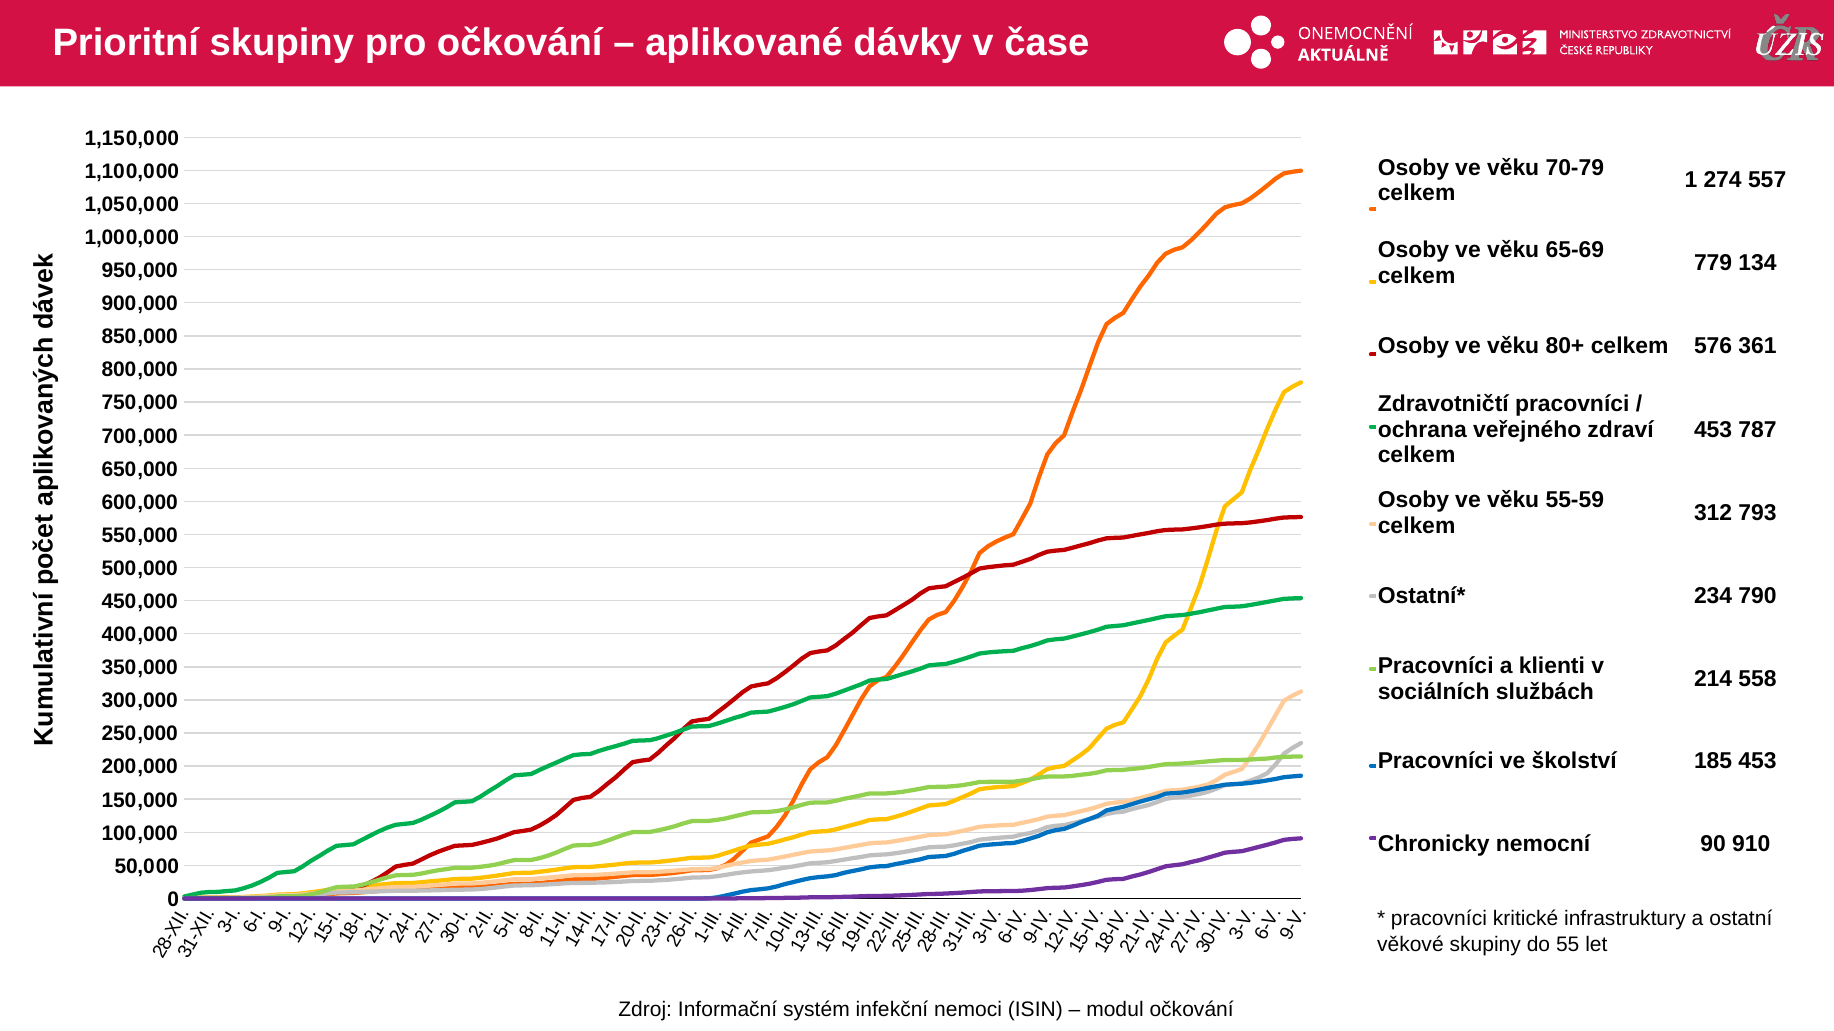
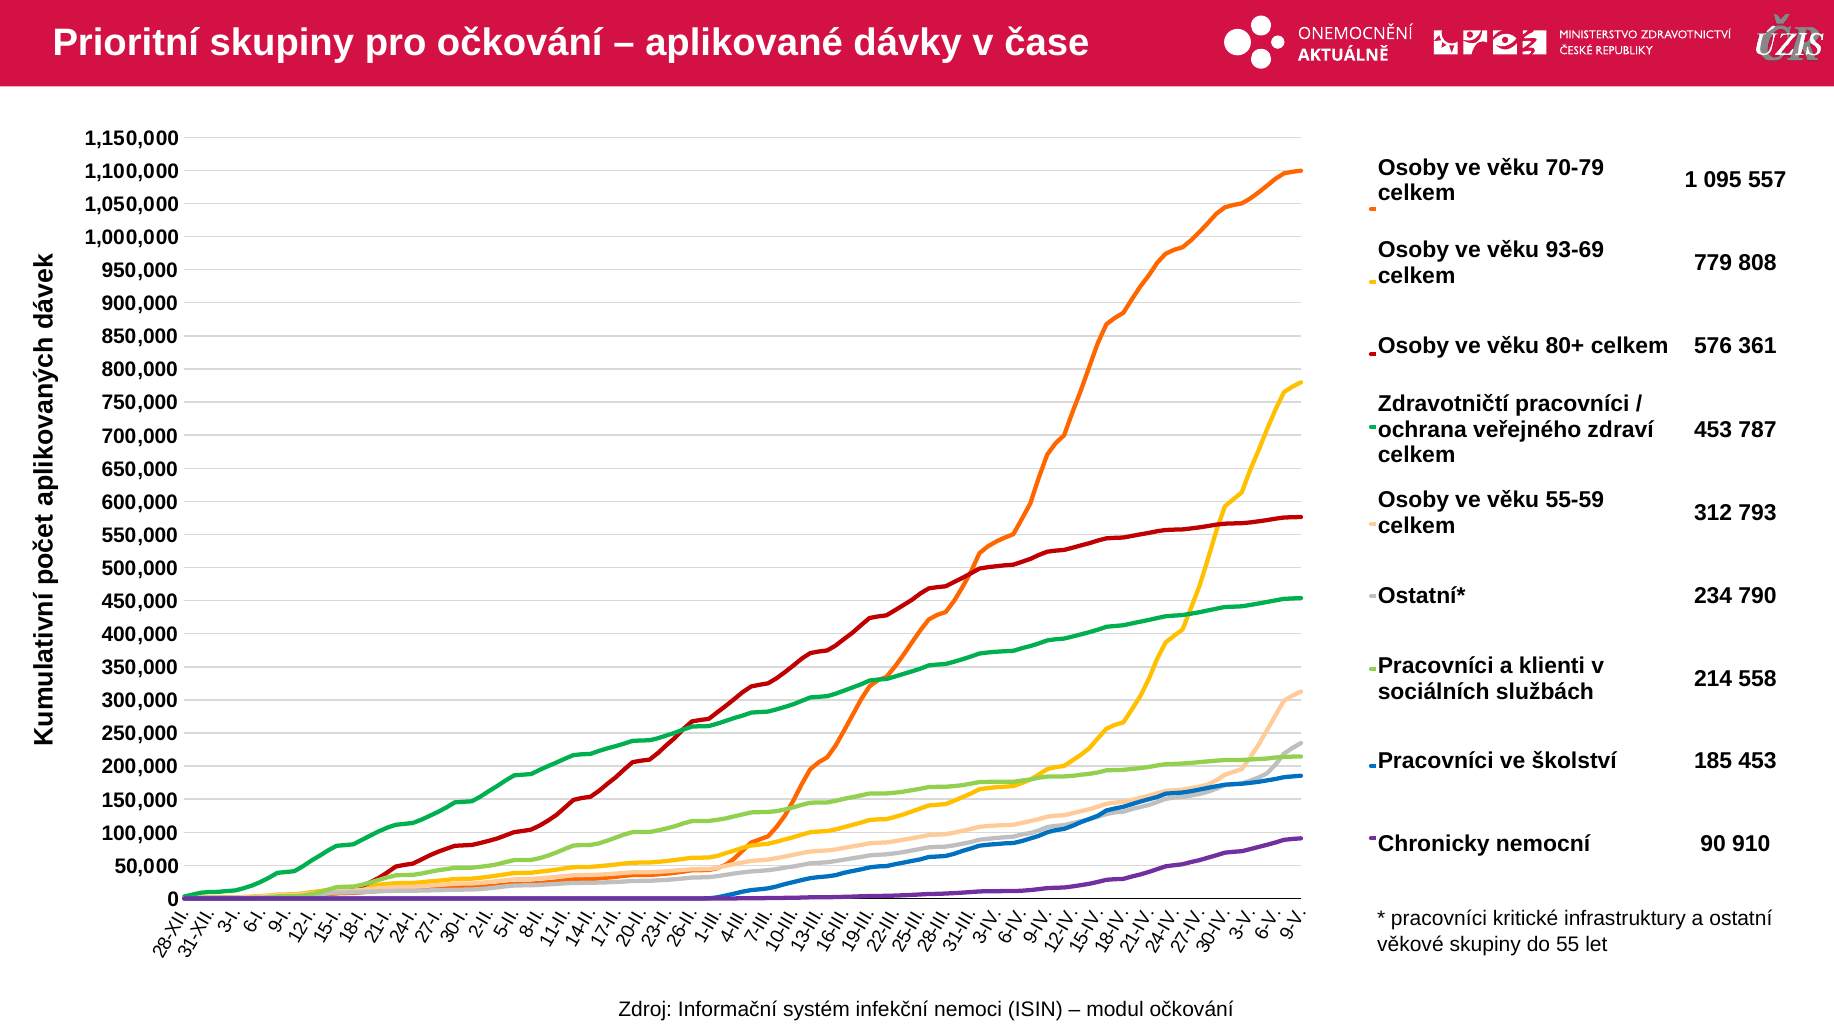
274: 274 -> 095
65-69: 65-69 -> 93-69
134: 134 -> 808
